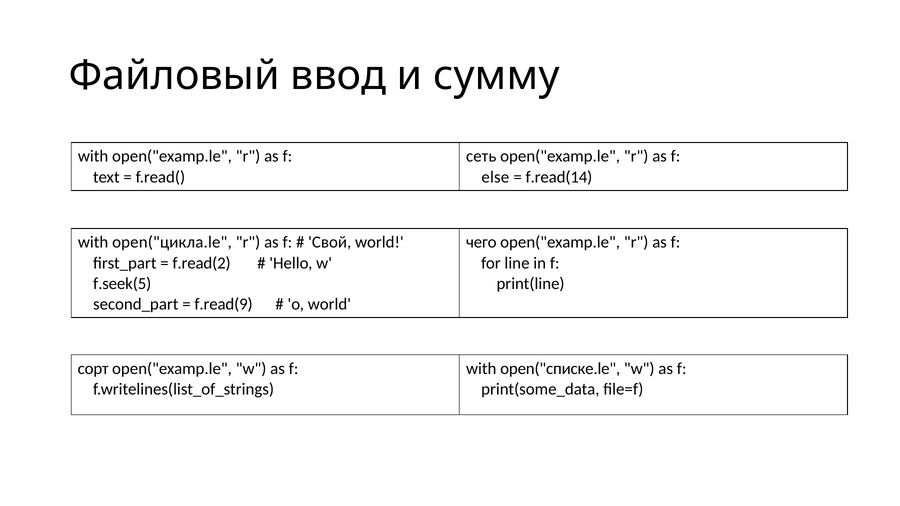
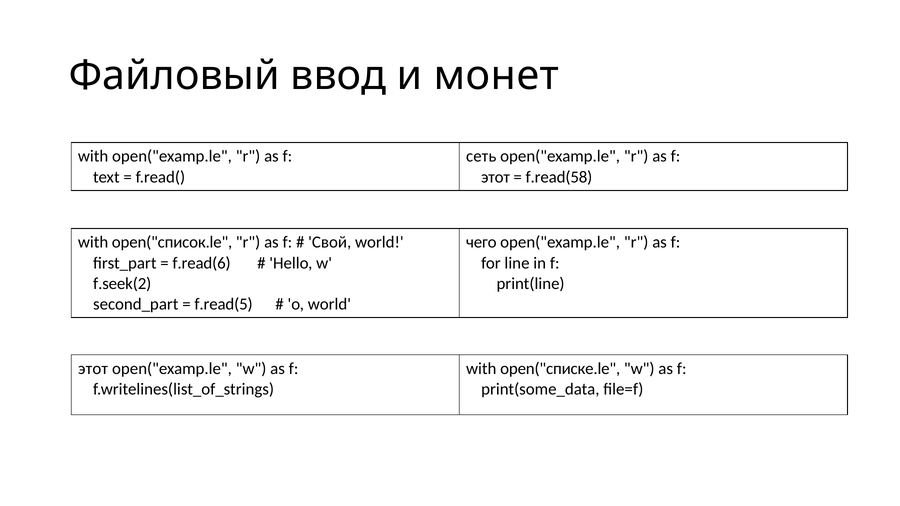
сумму: сумму -> монет
else at (495, 177): else -> этот
f.read(14: f.read(14 -> f.read(58
open("цикла.le: open("цикла.le -> open("список.le
f.read(2: f.read(2 -> f.read(6
f.seek(5: f.seek(5 -> f.seek(2
f.read(9: f.read(9 -> f.read(5
сорт at (93, 369): сорт -> этот
